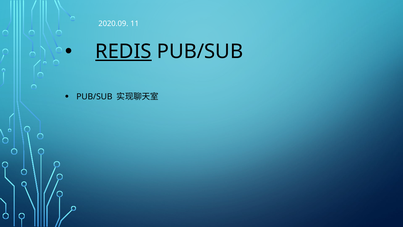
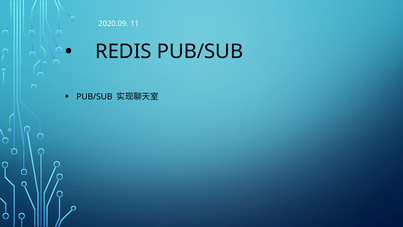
REDIS underline: present -> none
